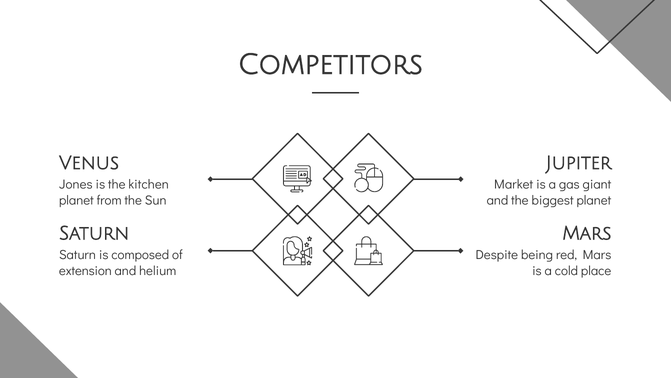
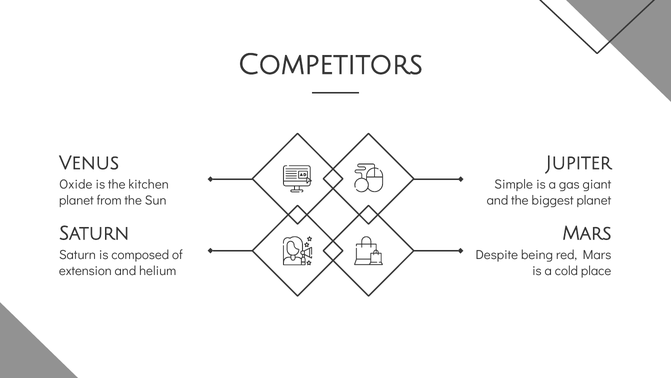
Jones: Jones -> Oxide
Market: Market -> Simple
